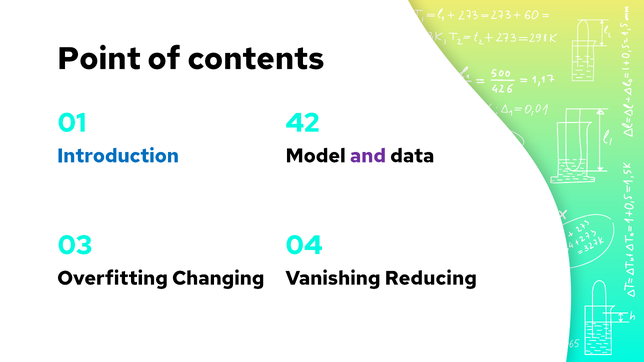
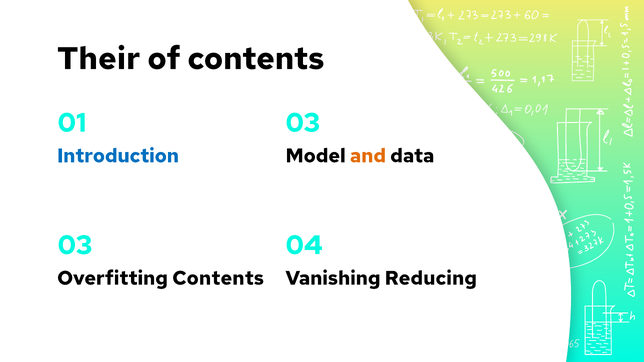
Point: Point -> Their
01 42: 42 -> 03
and colour: purple -> orange
Overfitting Changing: Changing -> Contents
